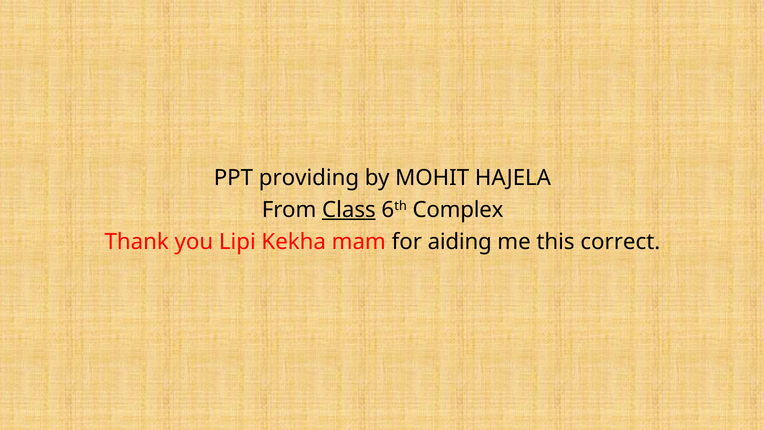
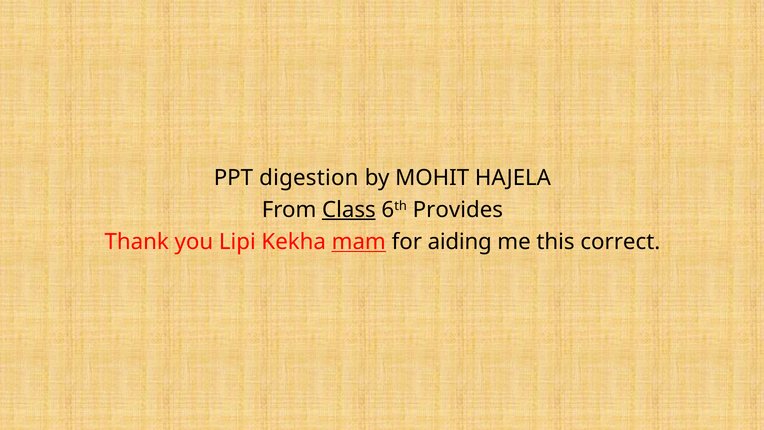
providing: providing -> digestion
Complex: Complex -> Provides
mam underline: none -> present
